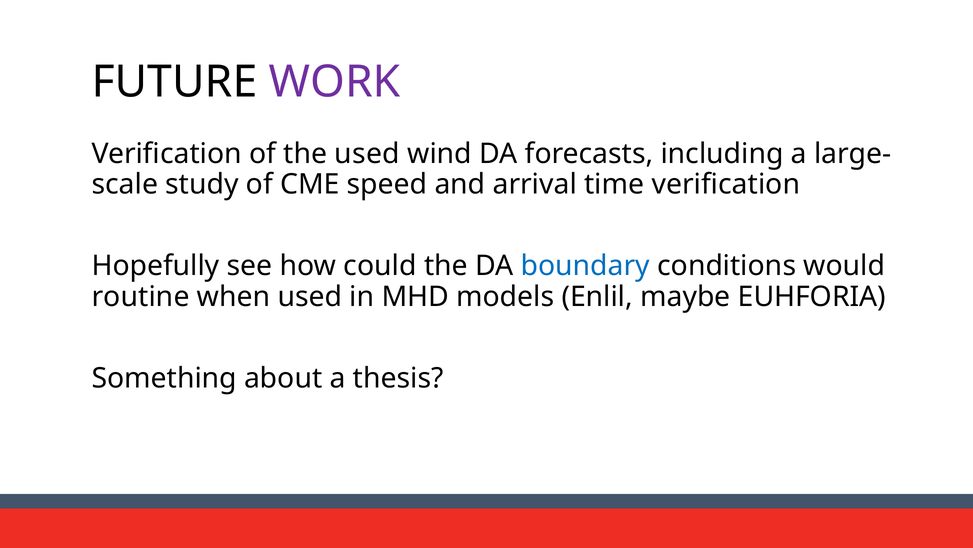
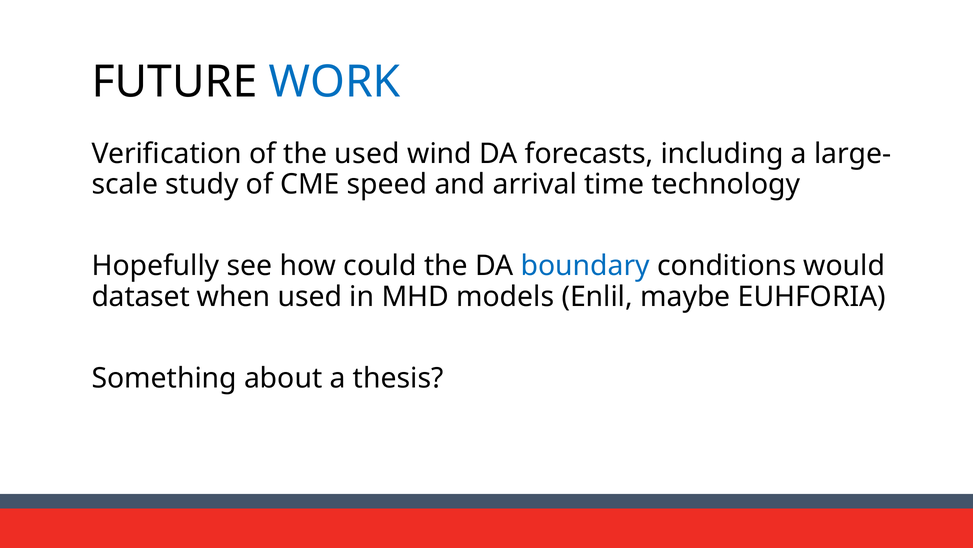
WORK colour: purple -> blue
time verification: verification -> technology
routine: routine -> dataset
